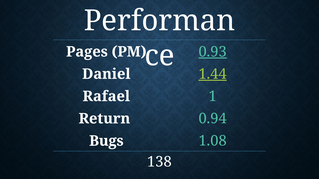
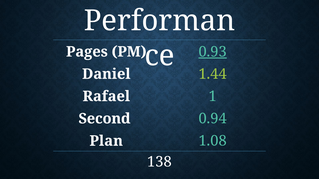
1.44 underline: present -> none
Return: Return -> Second
Bugs: Bugs -> Plan
